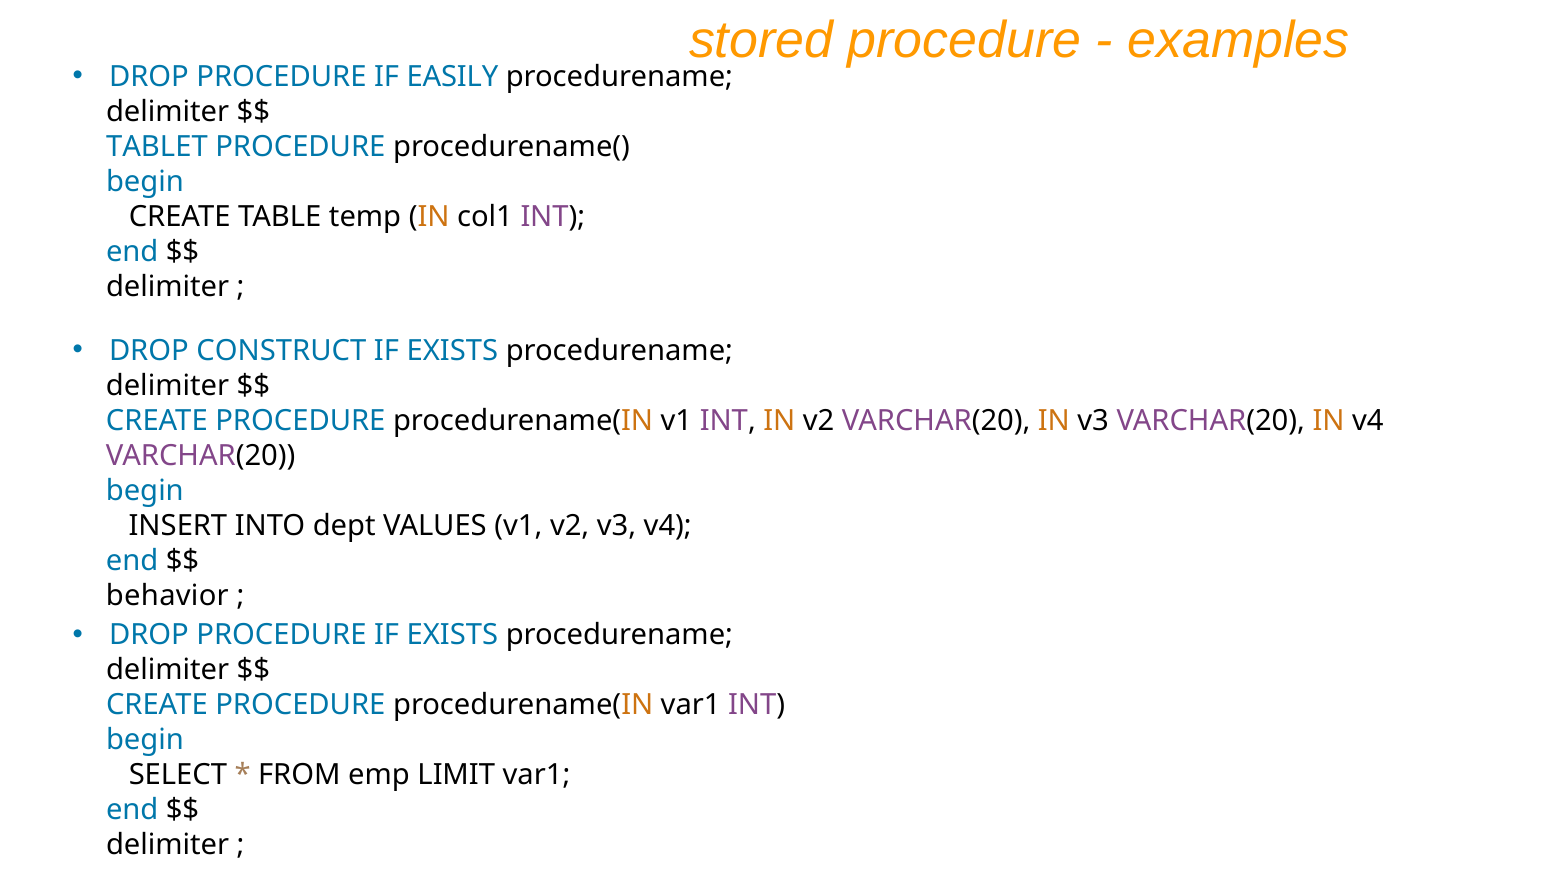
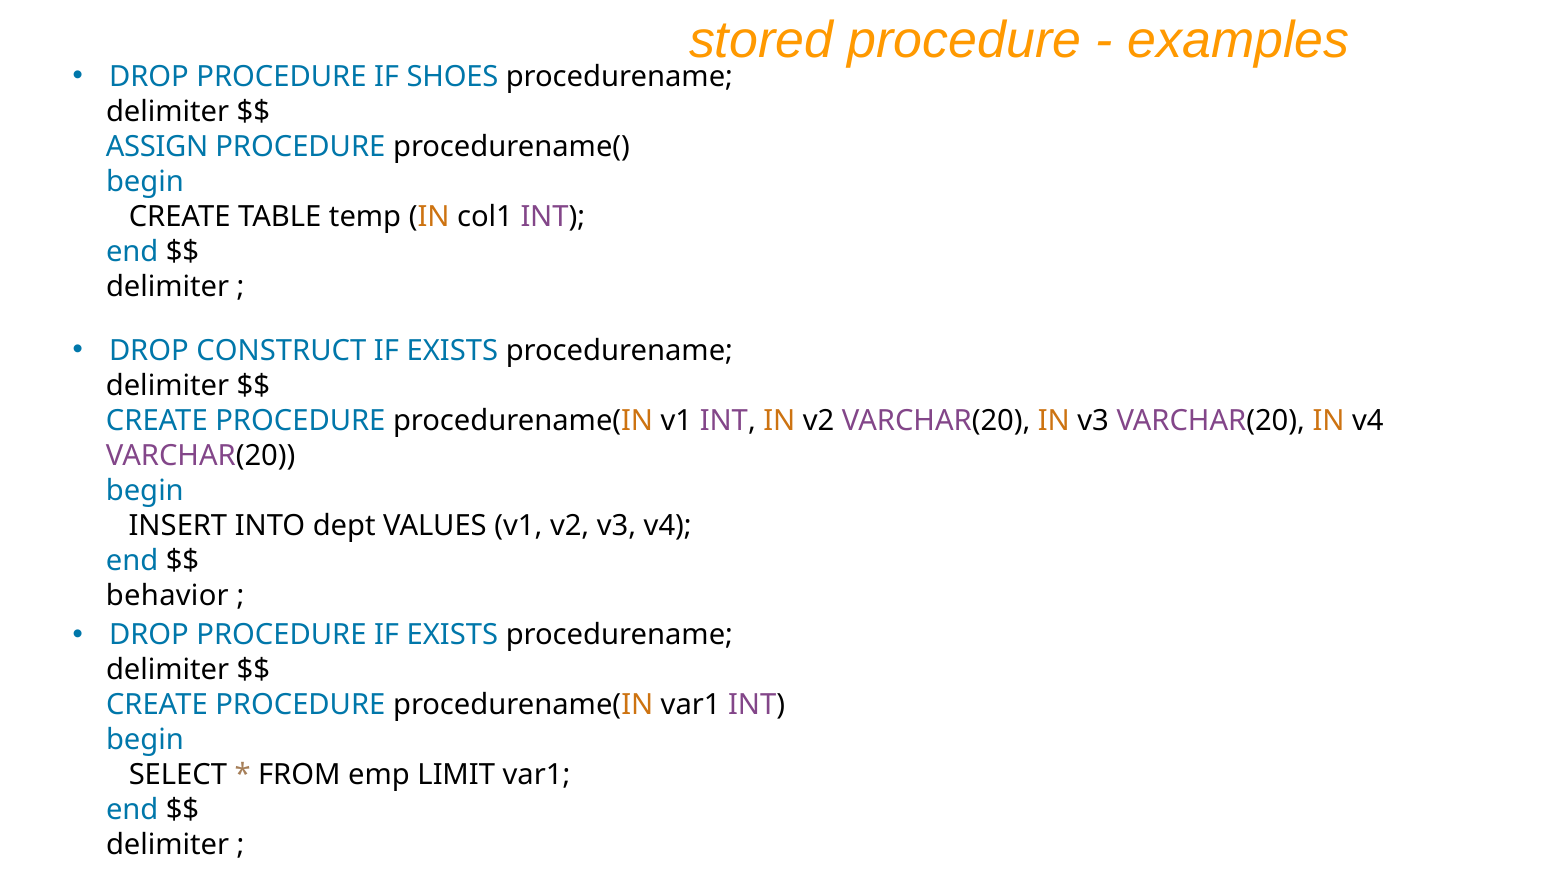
EASILY: EASILY -> SHOES
TABLET: TABLET -> ASSIGN
